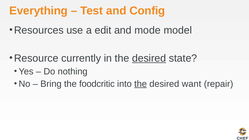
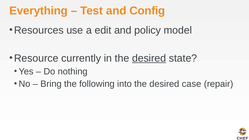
mode: mode -> policy
foodcritic: foodcritic -> following
the at (141, 84) underline: present -> none
want: want -> case
